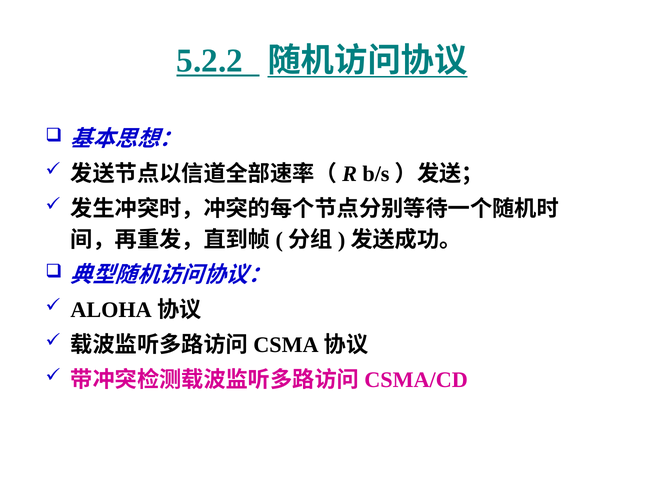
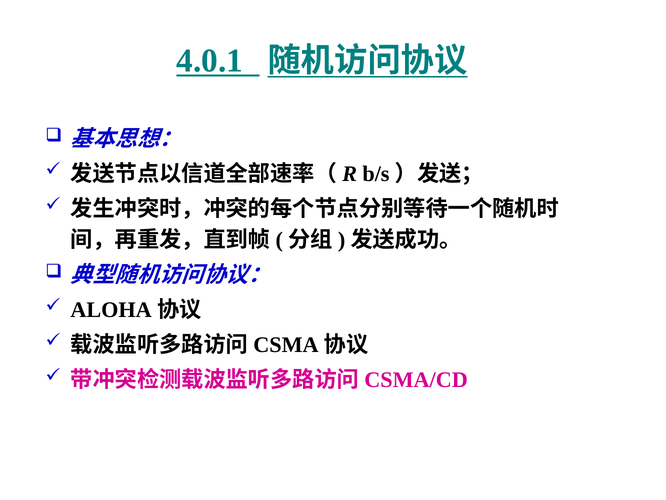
5.2.2: 5.2.2 -> 4.0.1
